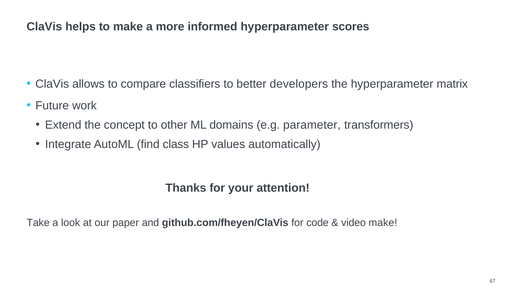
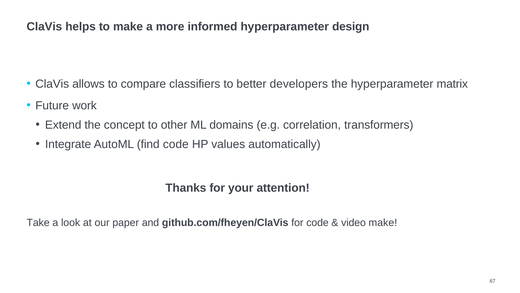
scores: scores -> design
parameter: parameter -> correlation
find class: class -> code
